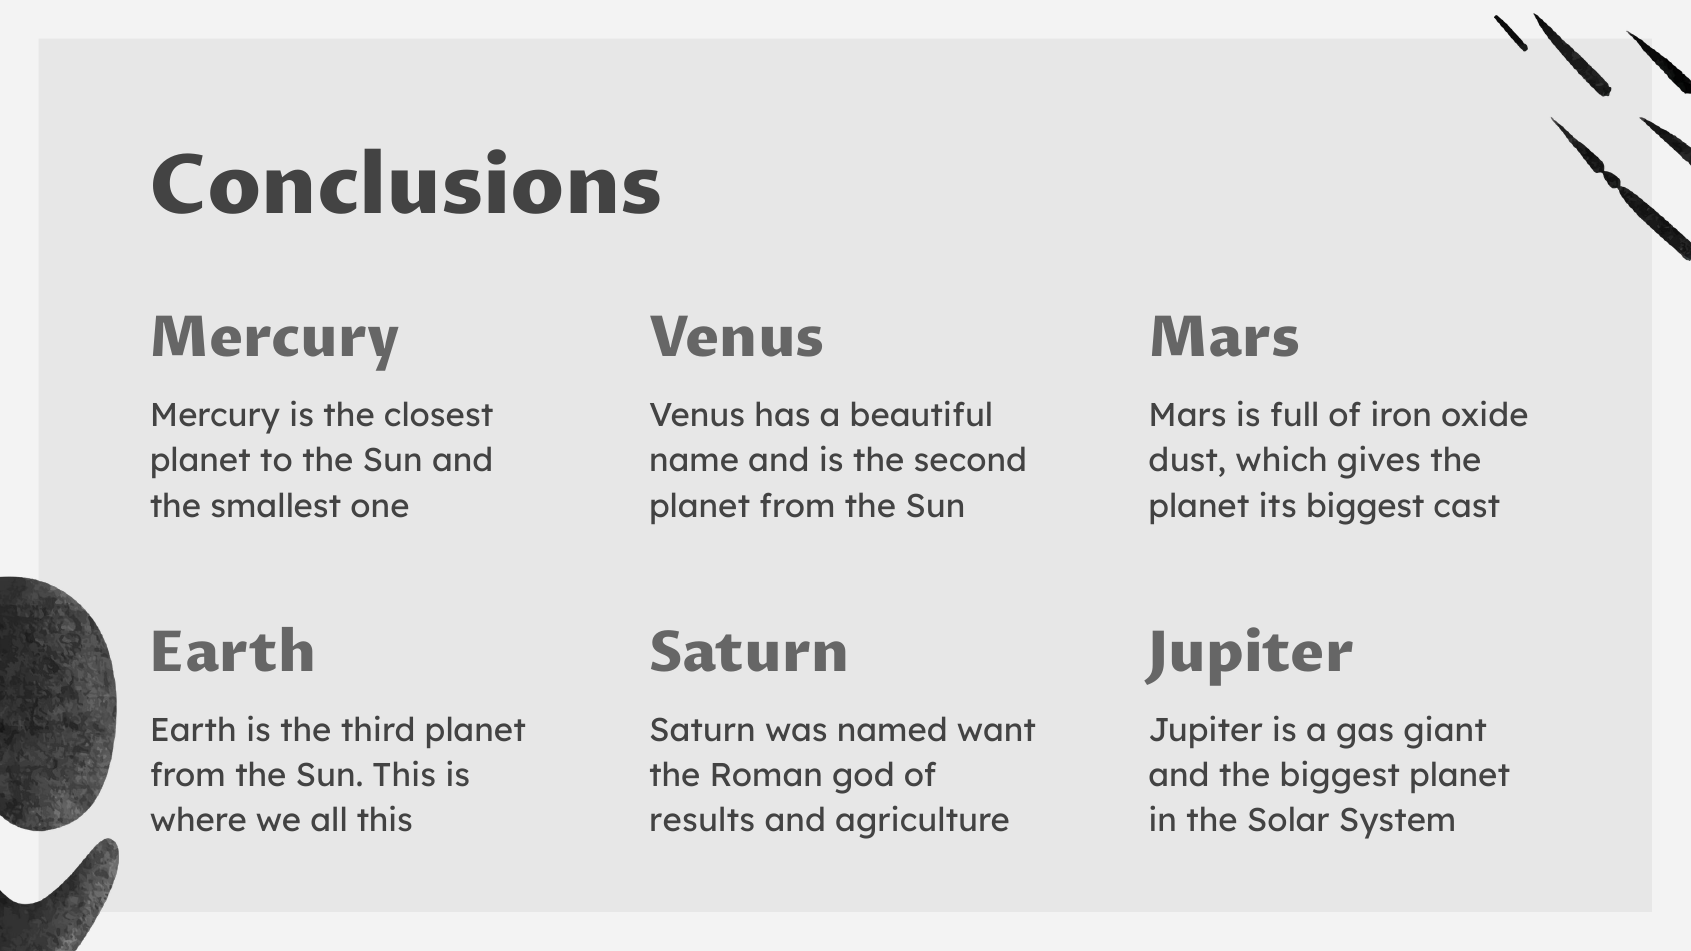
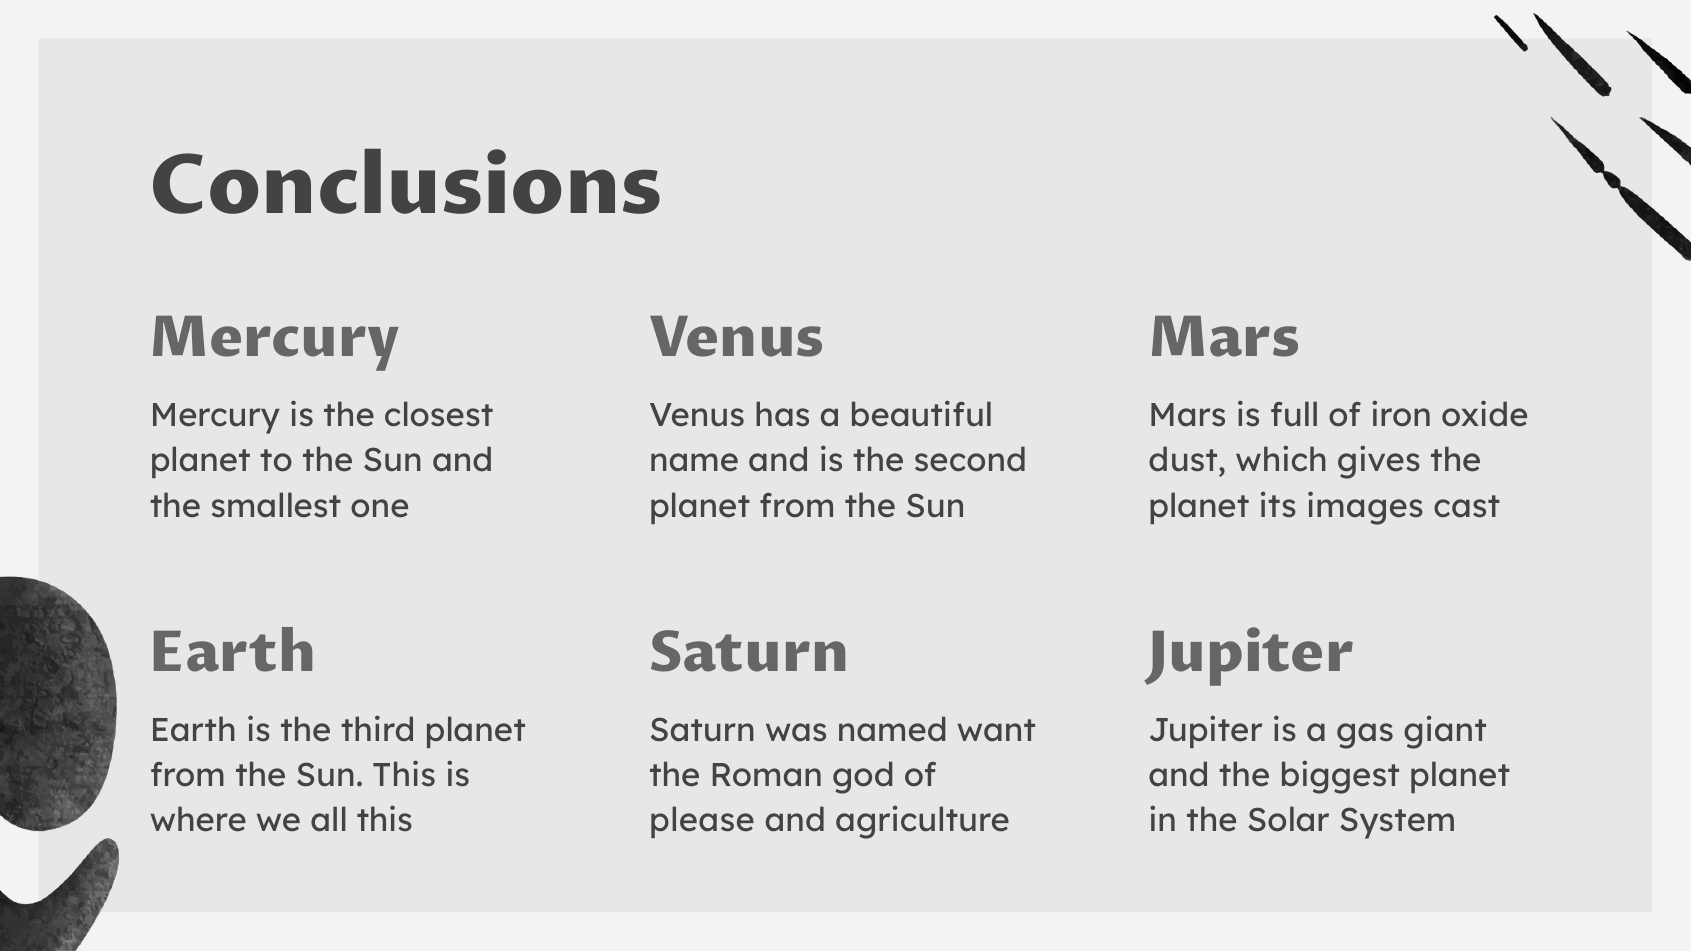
its biggest: biggest -> images
results: results -> please
